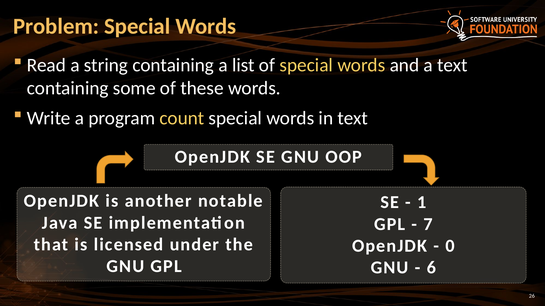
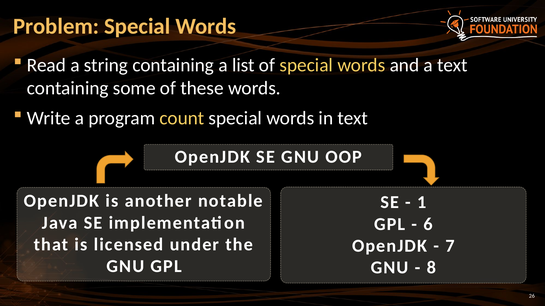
7: 7 -> 6
0: 0 -> 7
6: 6 -> 8
